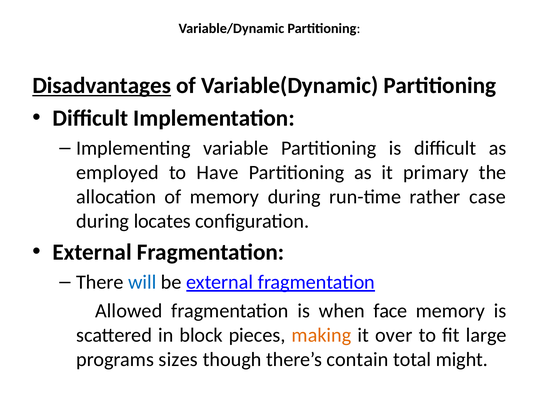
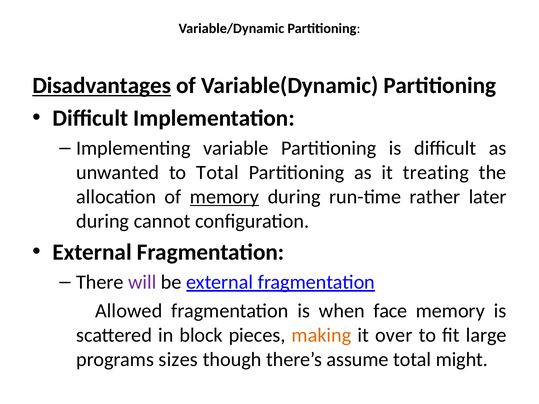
employed: employed -> unwanted
to Have: Have -> Total
primary: primary -> treating
memory at (225, 197) underline: none -> present
case: case -> later
locates: locates -> cannot
will colour: blue -> purple
contain: contain -> assume
